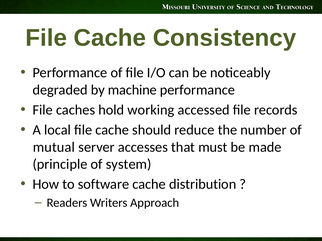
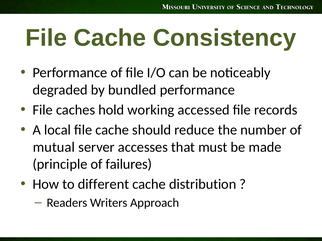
machine: machine -> bundled
system: system -> failures
software: software -> different
